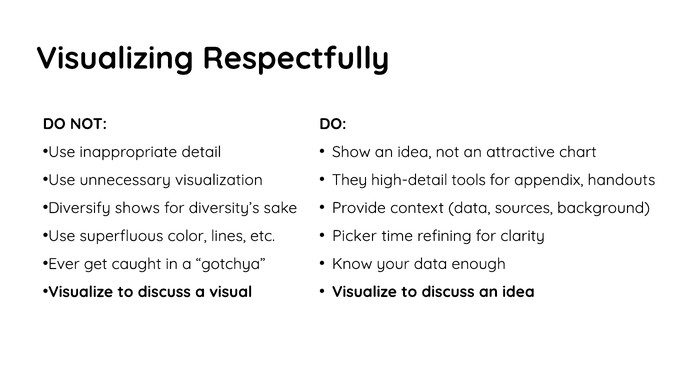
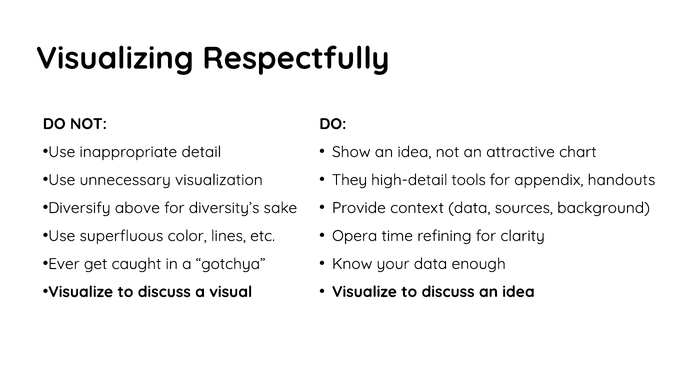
shows: shows -> above
Picker: Picker -> Opera
